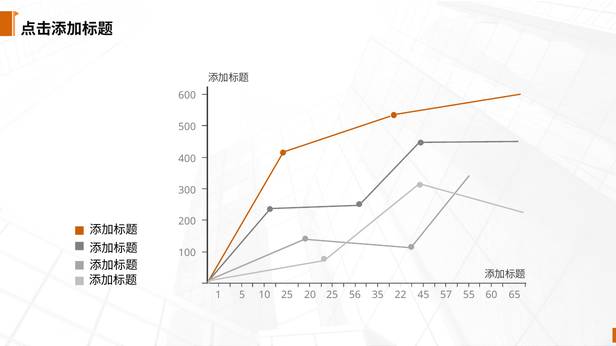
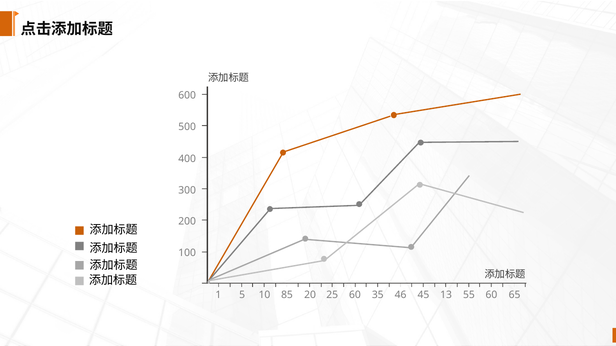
10 25: 25 -> 85
25 56: 56 -> 60
22: 22 -> 46
57: 57 -> 13
